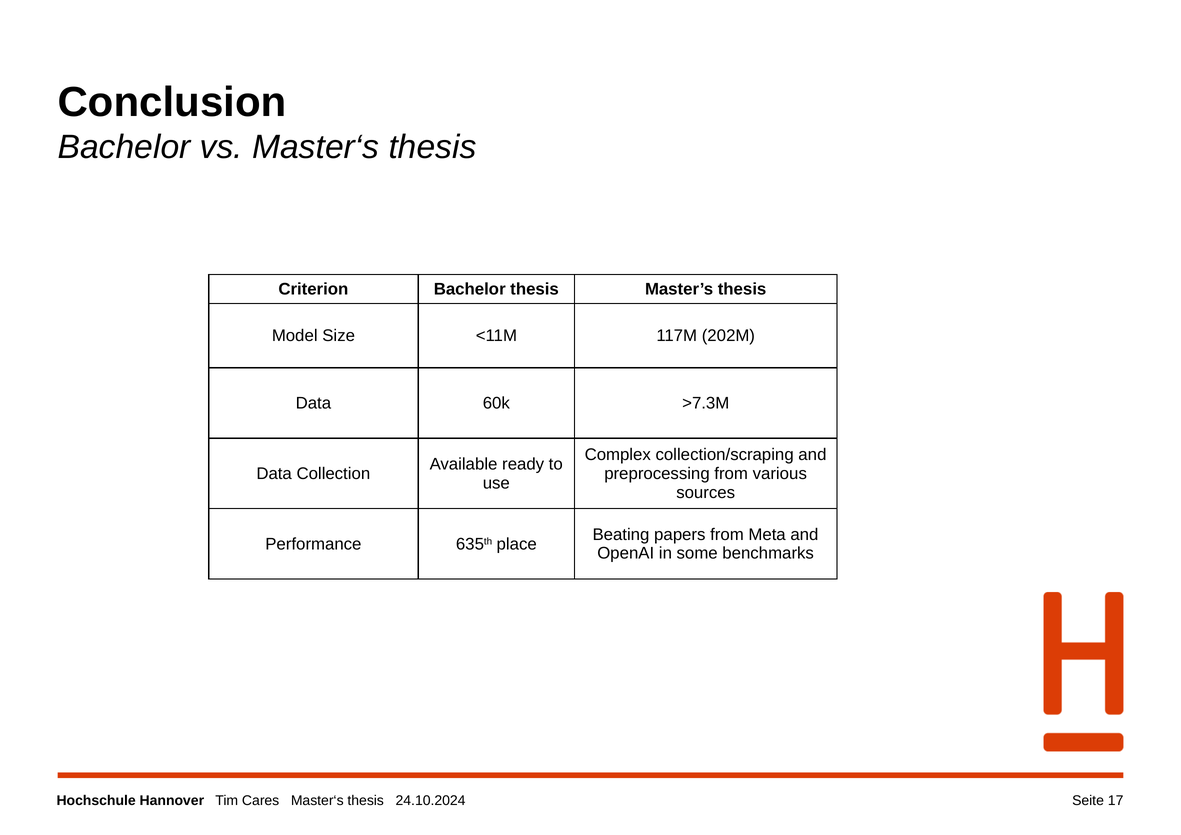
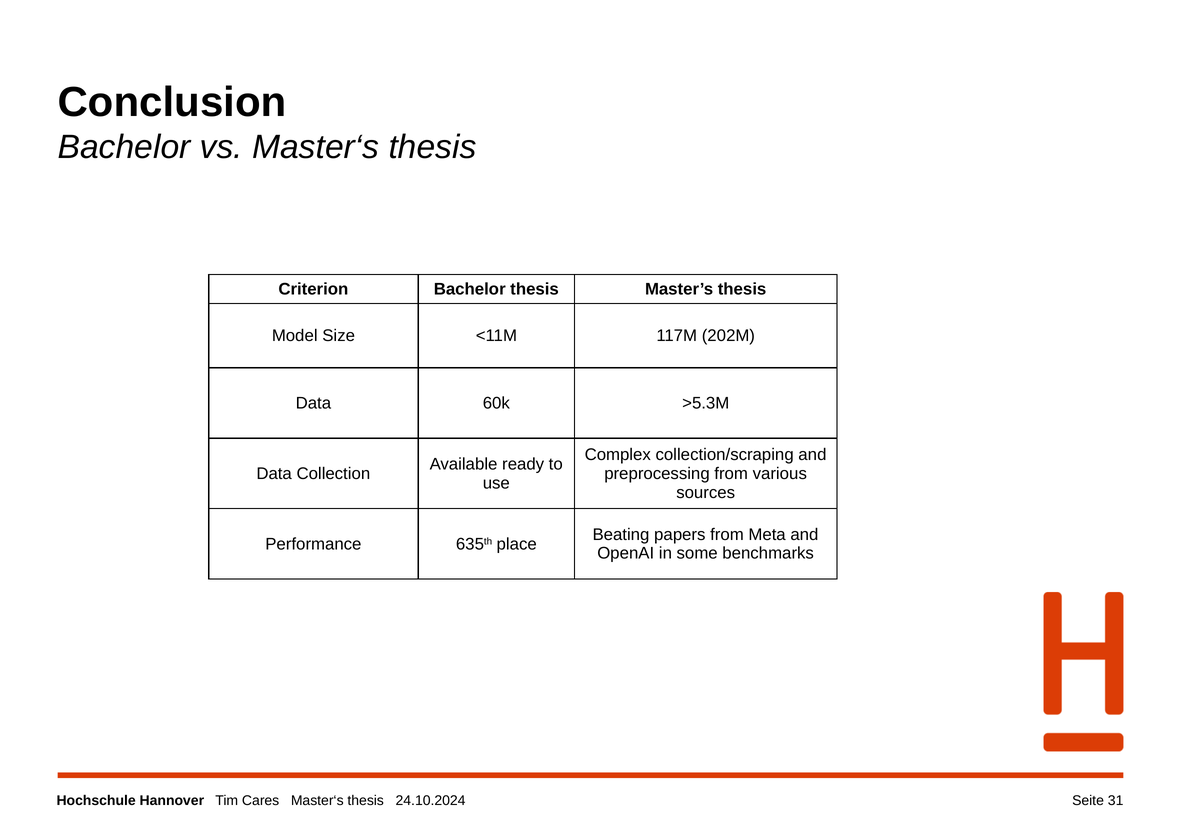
>7.3M: >7.3M -> >5.3M
17: 17 -> 31
